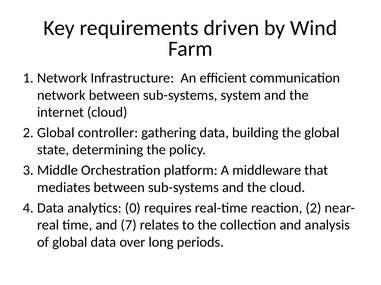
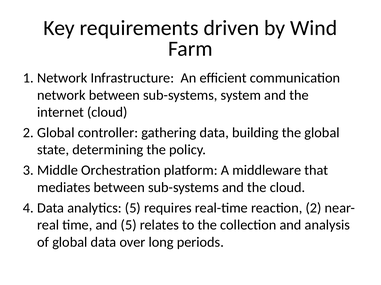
analytics 0: 0 -> 5
and 7: 7 -> 5
